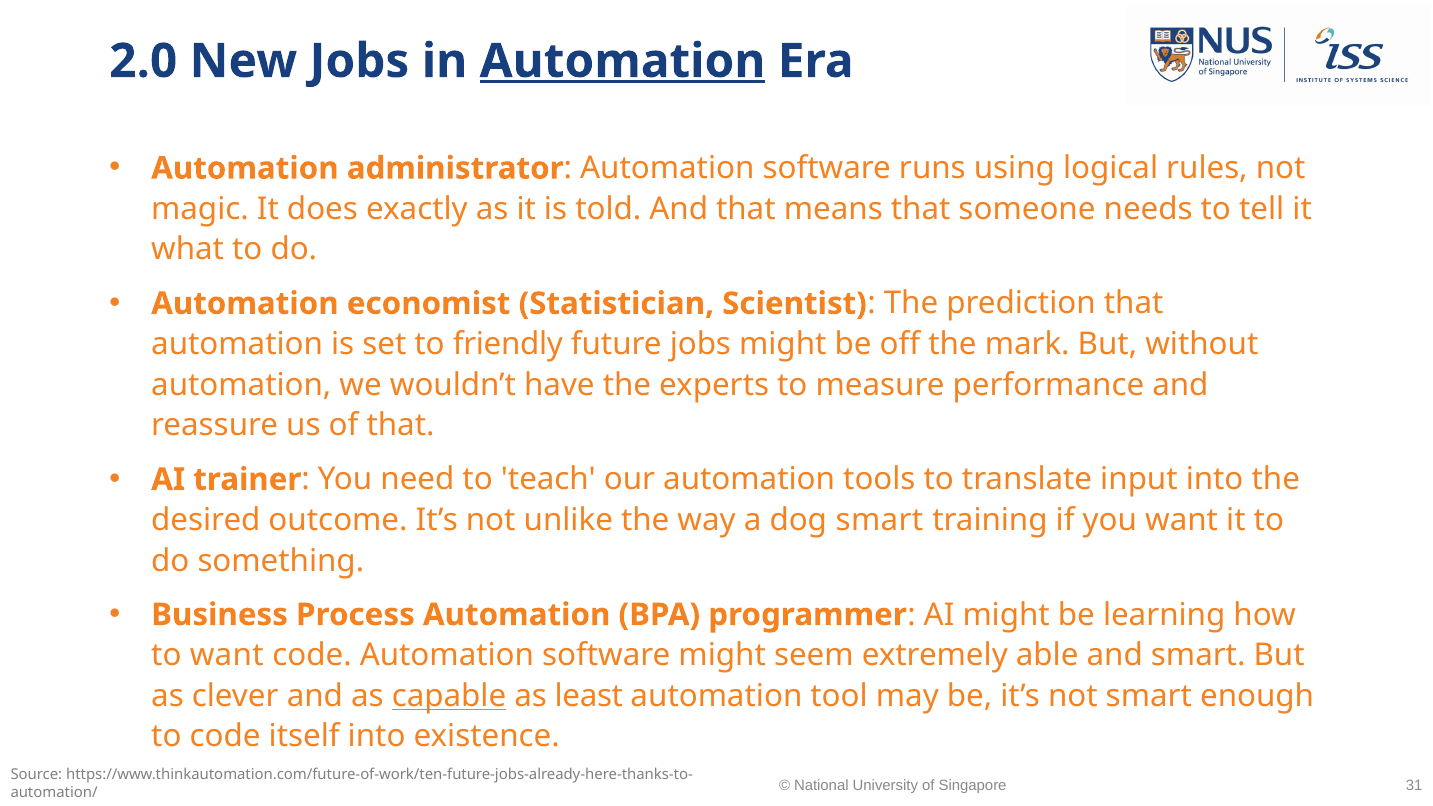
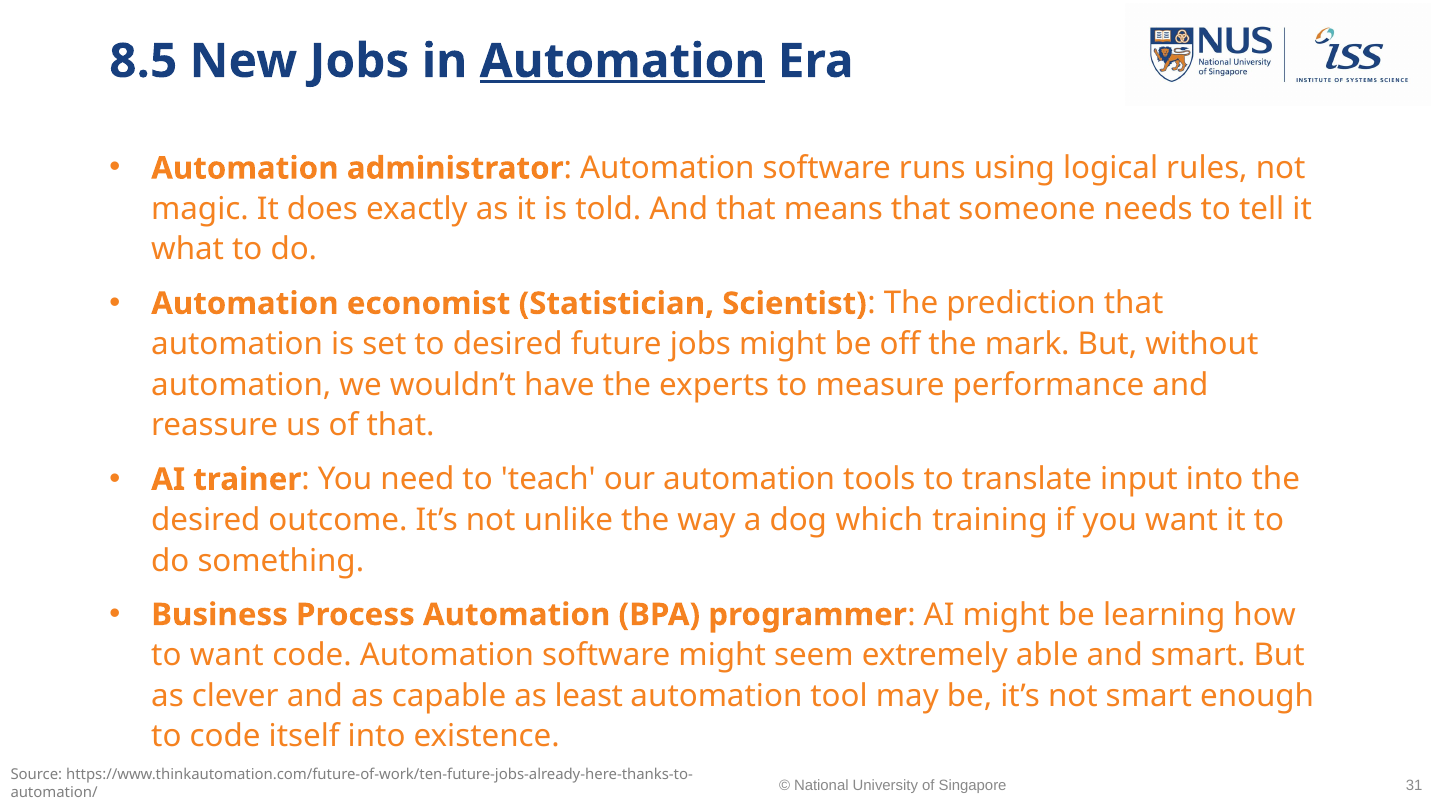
2.0: 2.0 -> 8.5
to friendly: friendly -> desired
dog smart: smart -> which
capable underline: present -> none
